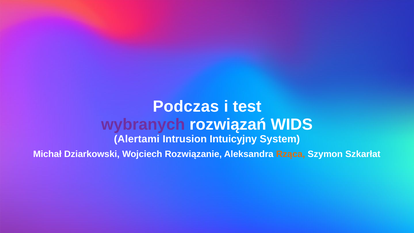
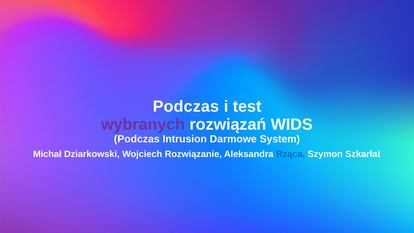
Alertami at (137, 139): Alertami -> Podczas
Intuicyjny: Intuicyjny -> Darmowe
Rząca colour: orange -> blue
